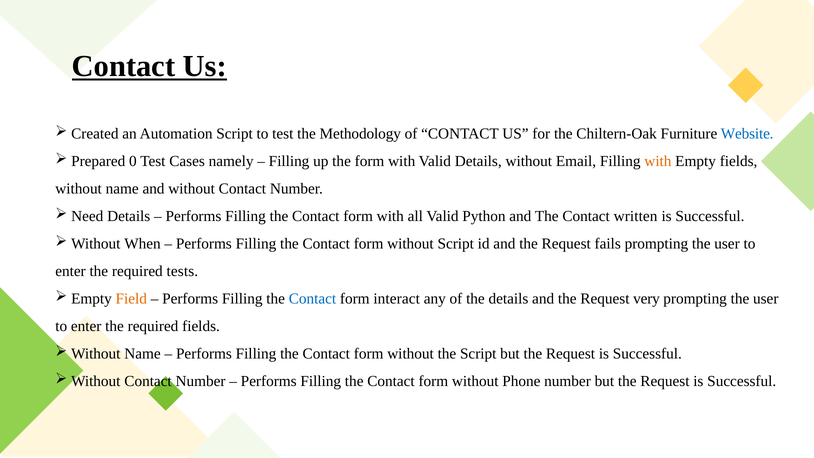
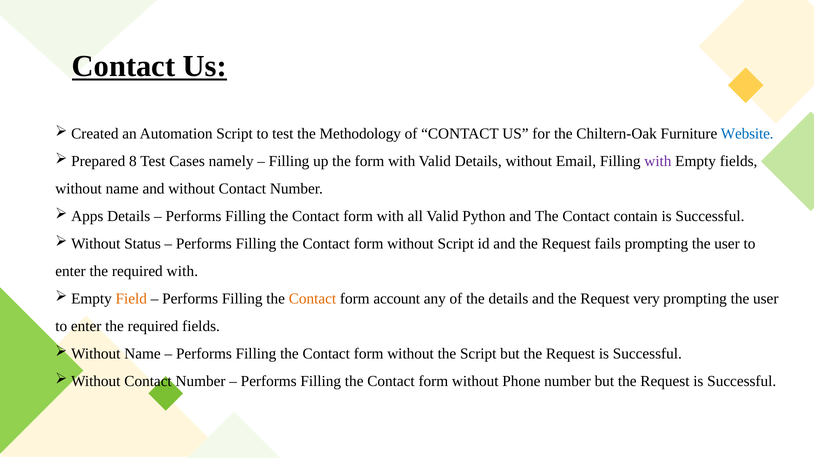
0: 0 -> 8
with at (658, 161) colour: orange -> purple
Need: Need -> Apps
written: written -> contain
When: When -> Status
required tests: tests -> with
Contact at (312, 299) colour: blue -> orange
interact: interact -> account
